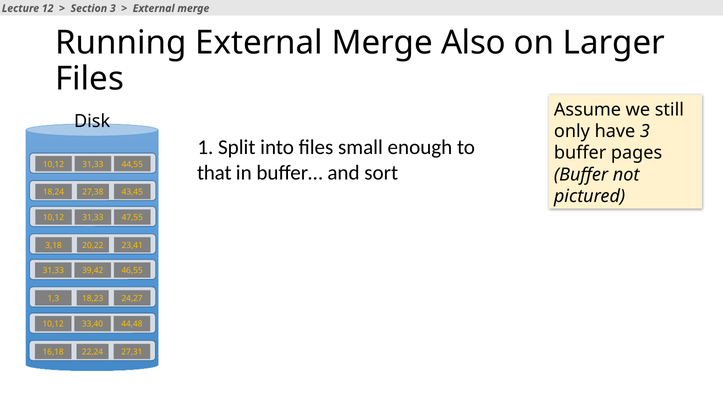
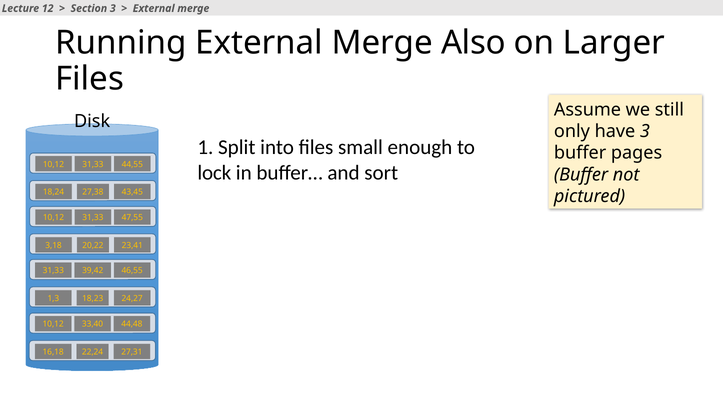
that: that -> lock
